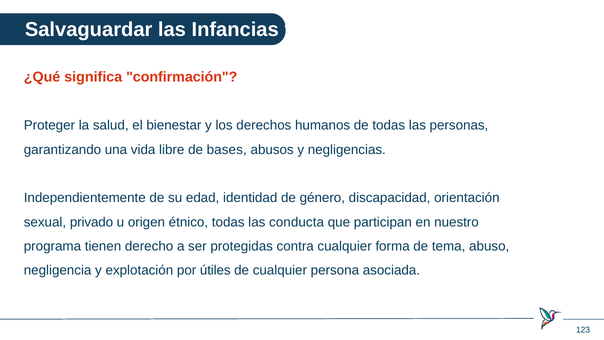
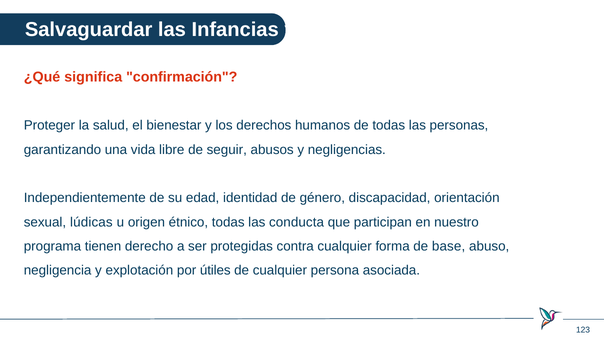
bases: bases -> seguir
privado: privado -> lúdicas
tema: tema -> base
